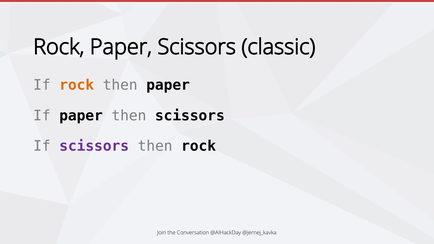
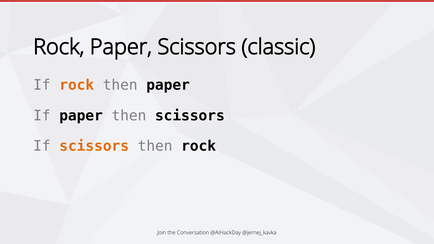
scissors at (94, 146) colour: purple -> orange
